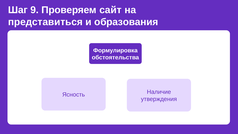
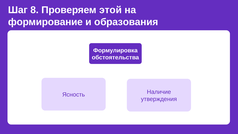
9: 9 -> 8
сайт: сайт -> этой
представиться: представиться -> формирование
